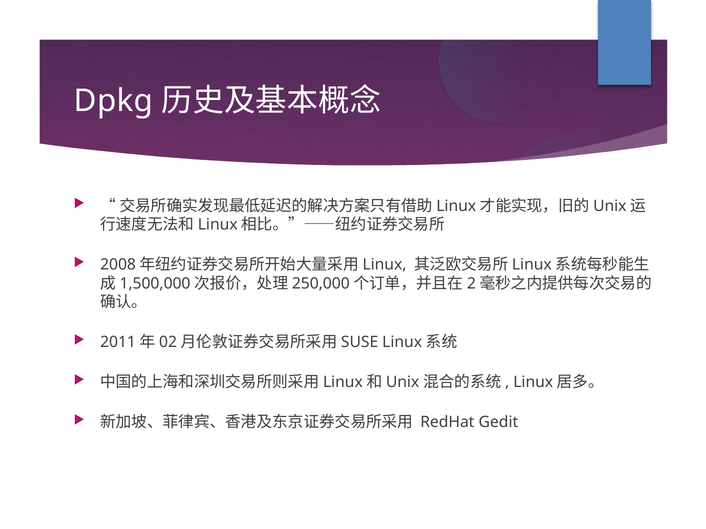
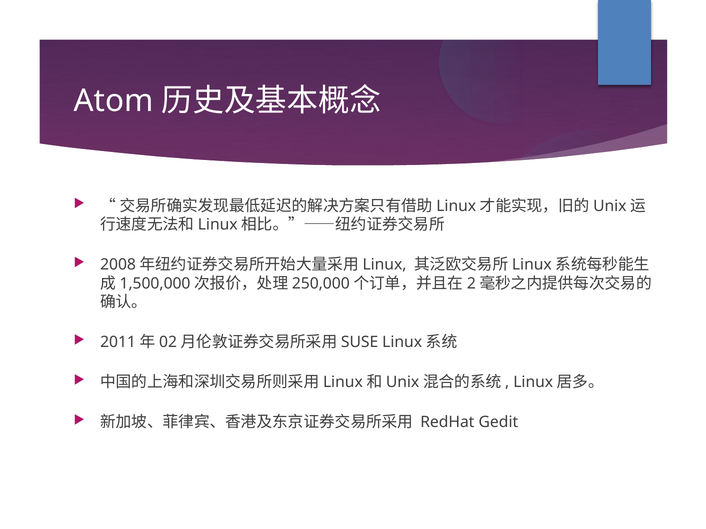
Dpkg: Dpkg -> Atom
